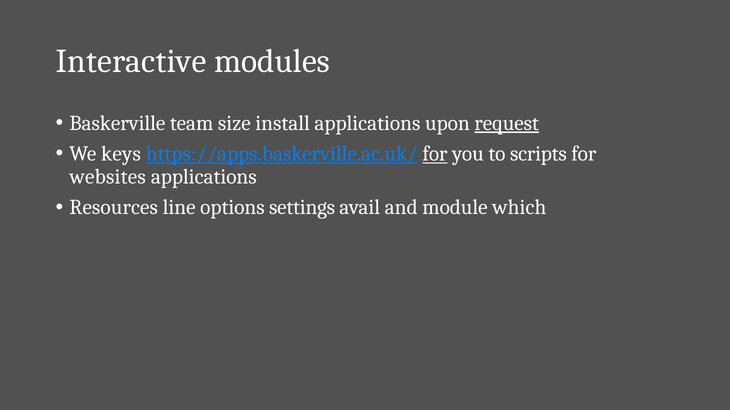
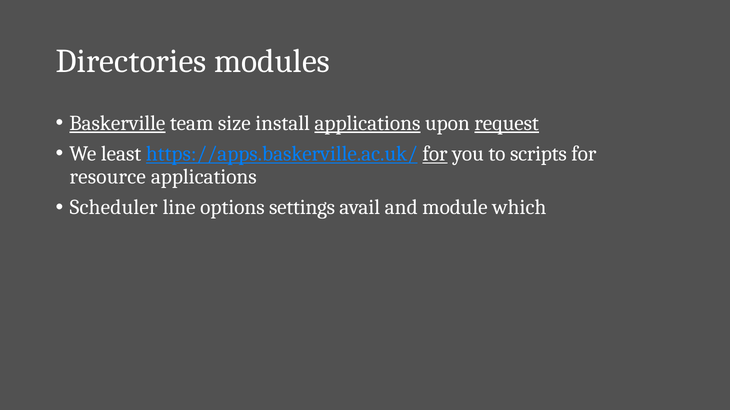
Interactive: Interactive -> Directories
Baskerville underline: none -> present
applications at (367, 123) underline: none -> present
keys: keys -> least
websites: websites -> resource
Resources: Resources -> Scheduler
